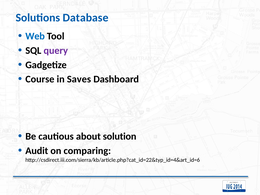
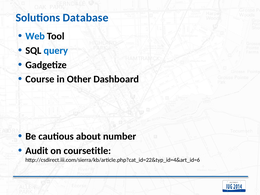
query colour: purple -> blue
Saves: Saves -> Other
solution: solution -> number
comparing: comparing -> coursetitle
